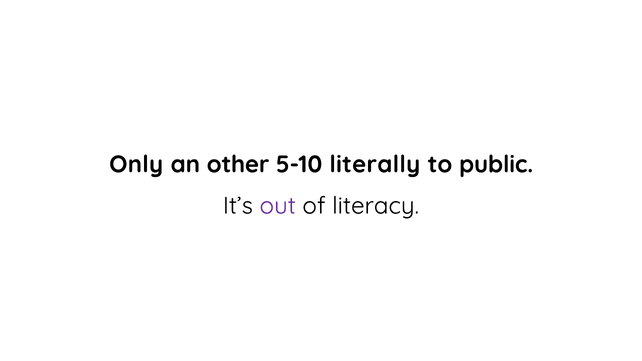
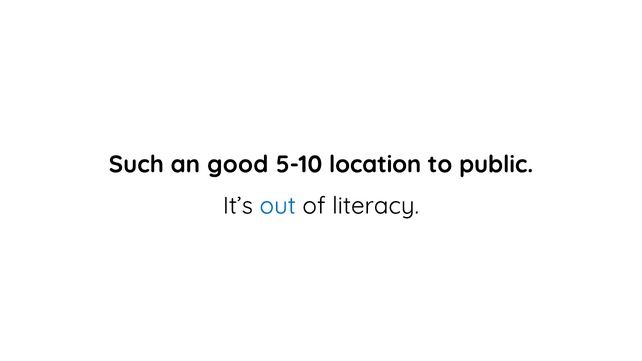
Only: Only -> Such
other: other -> good
literally: literally -> location
out colour: purple -> blue
